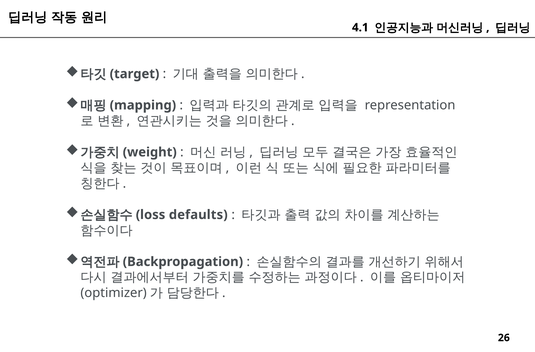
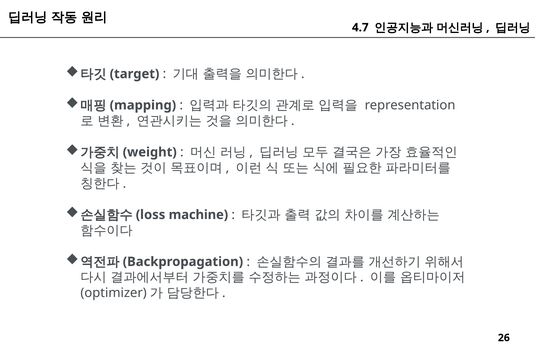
4.1: 4.1 -> 4.7
defaults: defaults -> machine
